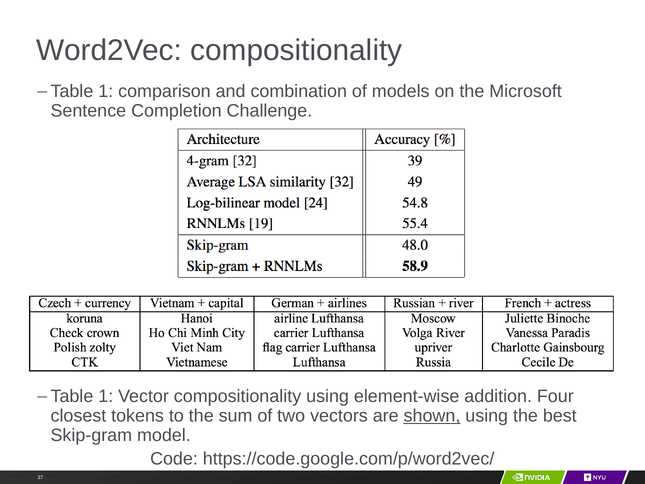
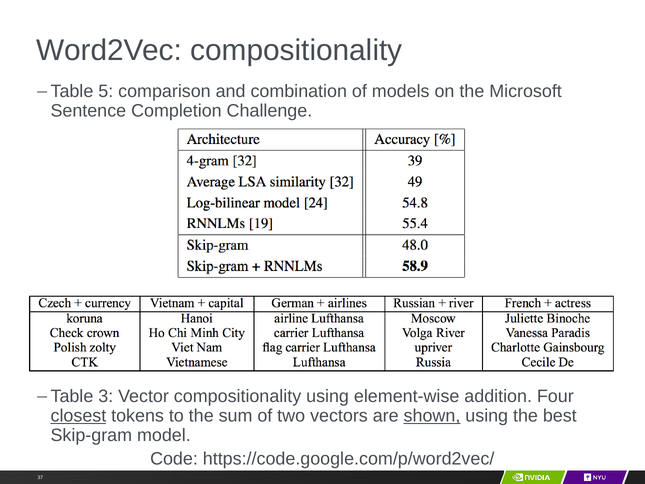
1 at (106, 91): 1 -> 5
1 at (106, 396): 1 -> 3
closest underline: none -> present
